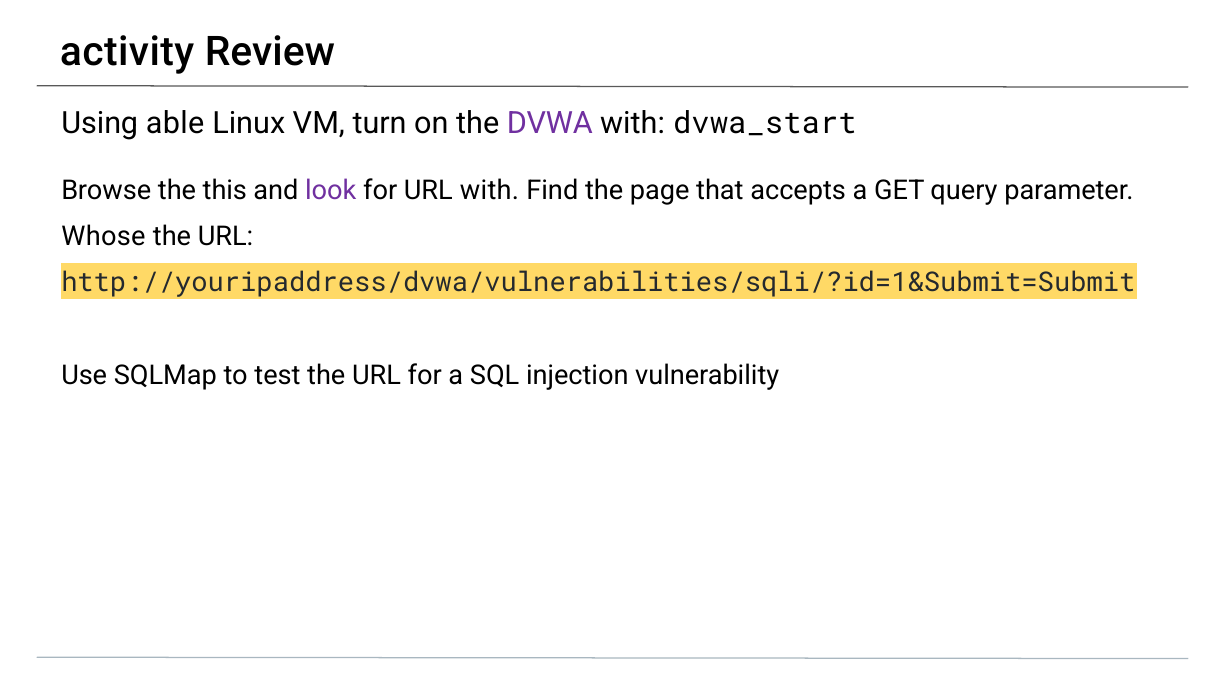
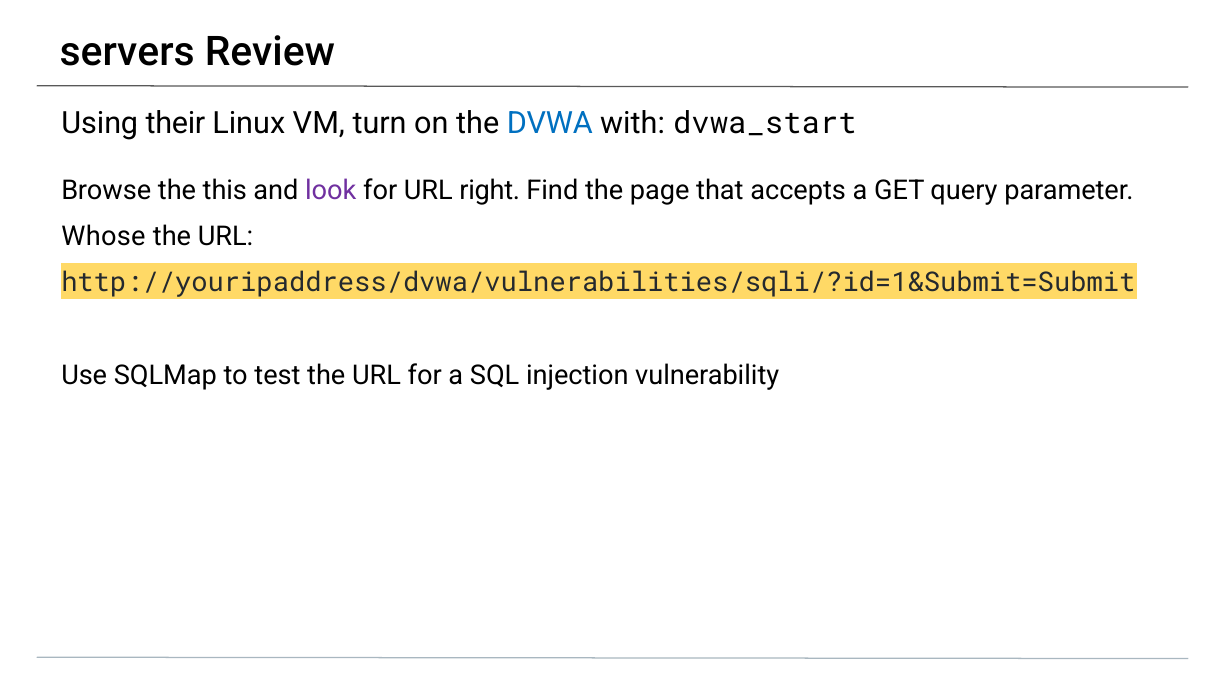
activity: activity -> servers
able: able -> their
DVWA colour: purple -> blue
URL with: with -> right
